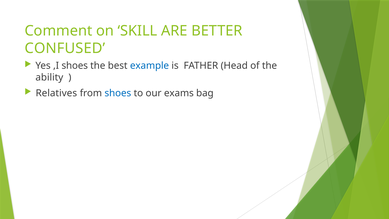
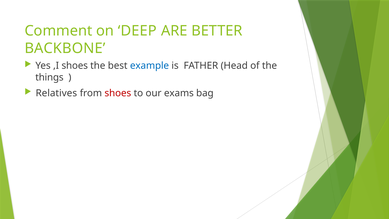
SKILL: SKILL -> DEEP
CONFUSED: CONFUSED -> BACKBONE
ability: ability -> things
shoes at (118, 93) colour: blue -> red
